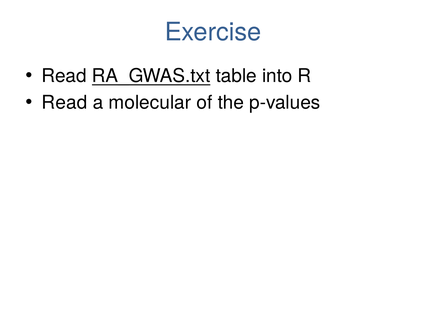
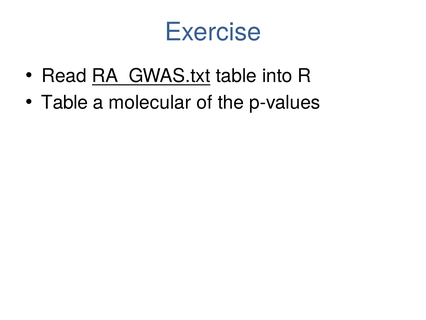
Read at (64, 102): Read -> Table
